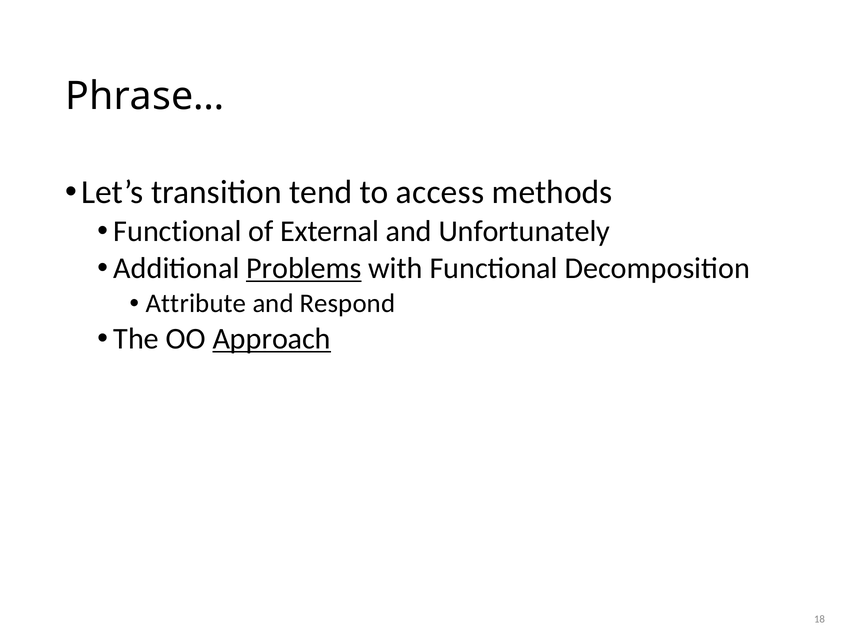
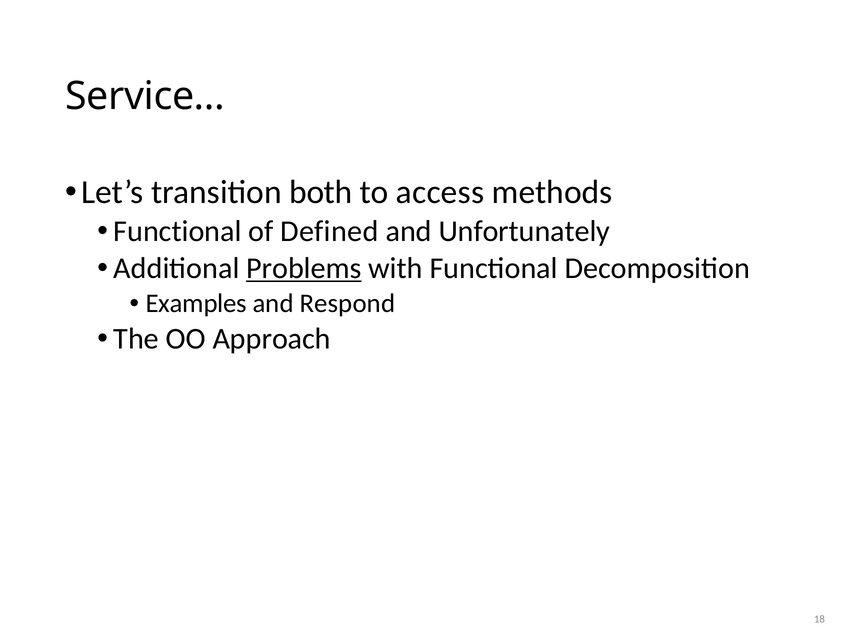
Phrase…: Phrase… -> Service…
tend: tend -> both
External: External -> Defined
Attribute: Attribute -> Examples
Approach underline: present -> none
